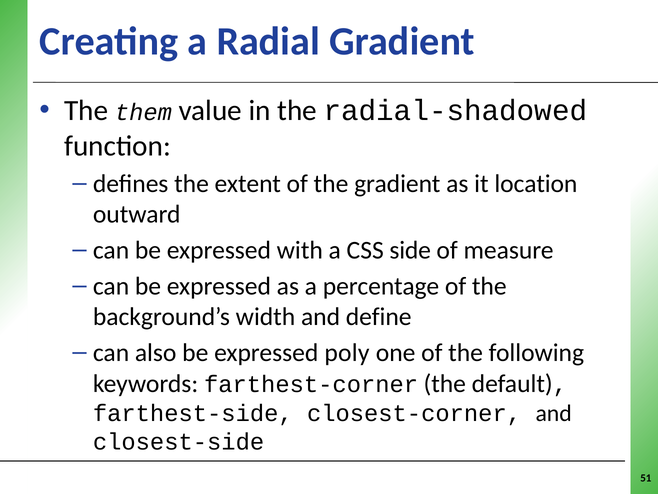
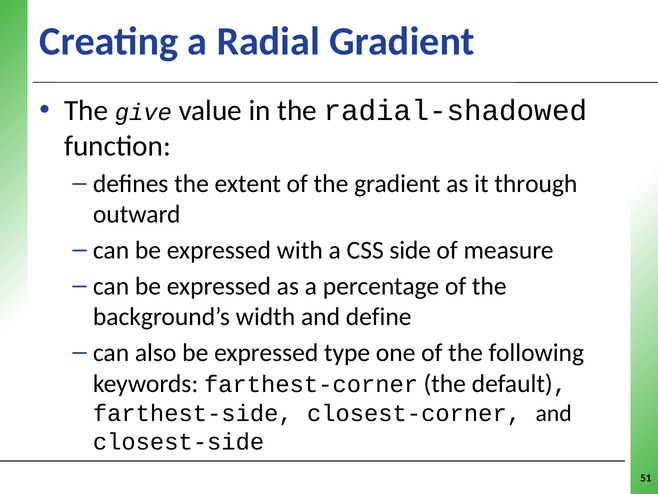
them: them -> give
location: location -> through
poly: poly -> type
